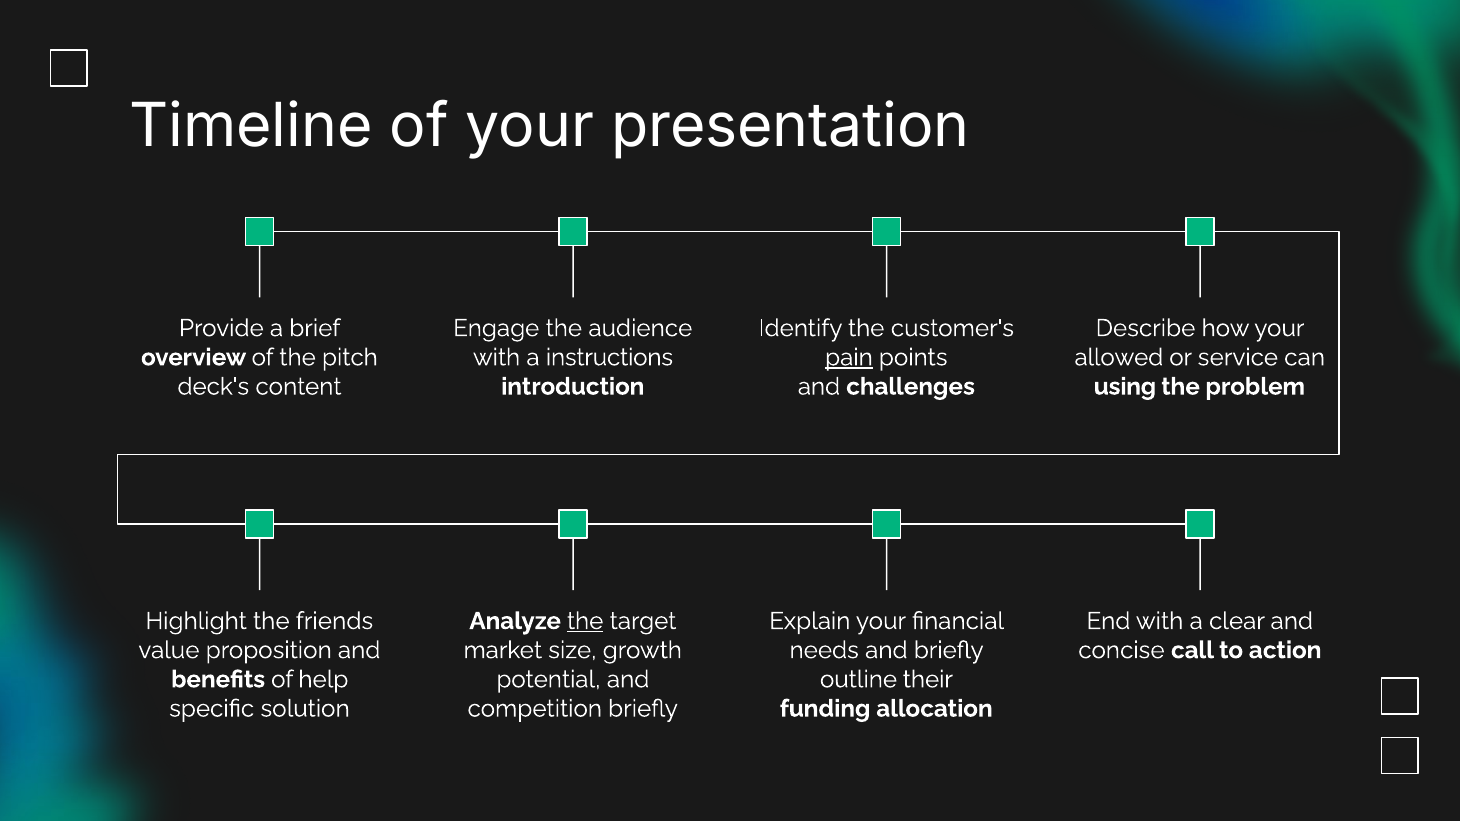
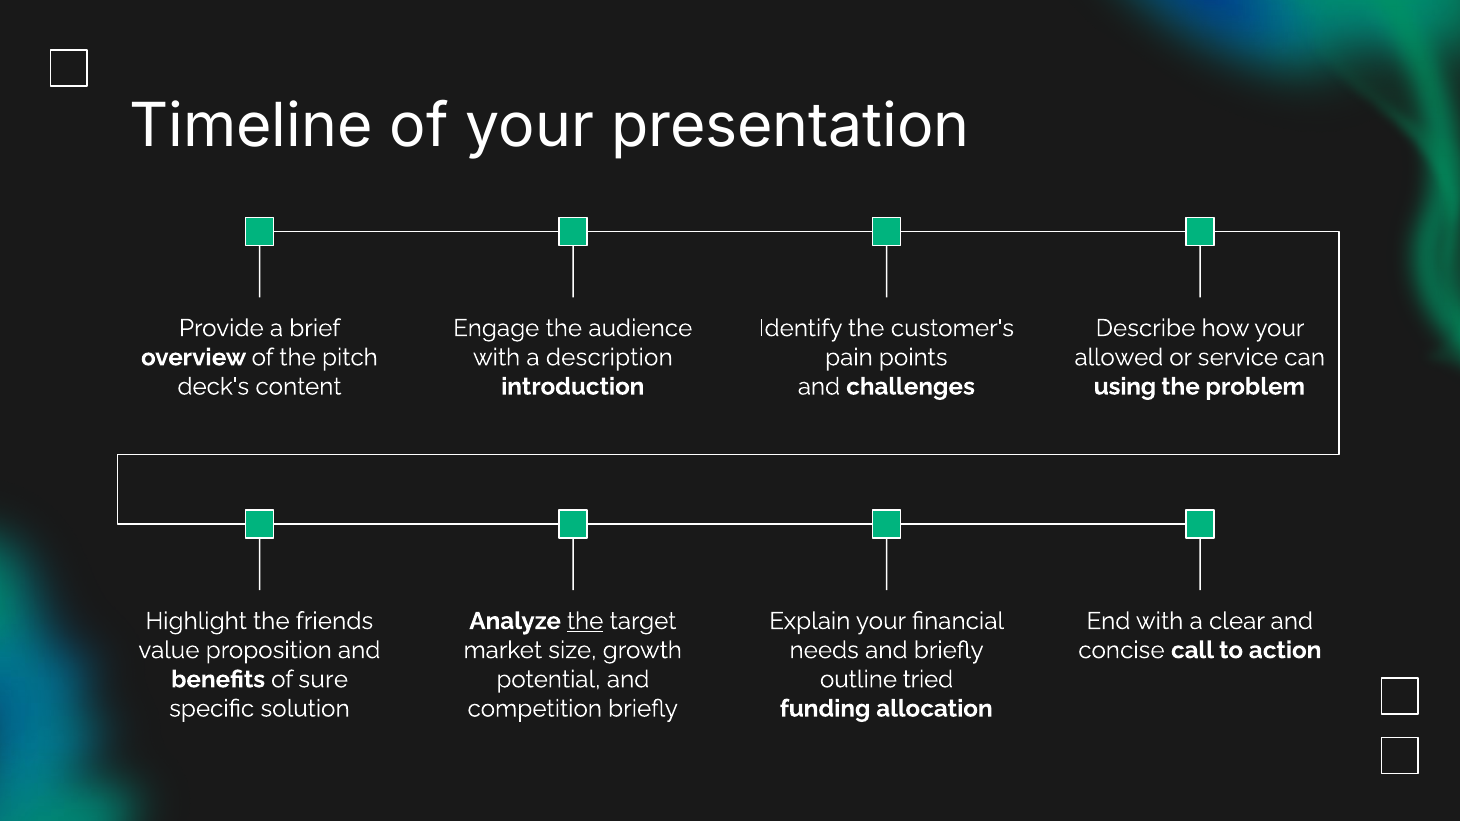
instructions: instructions -> description
pain underline: present -> none
help: help -> sure
their: their -> tried
